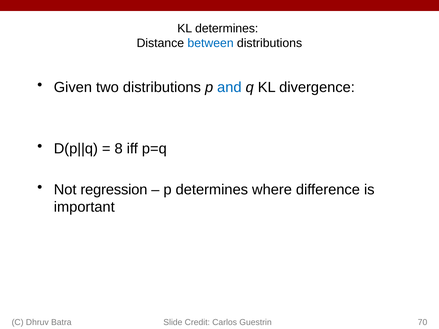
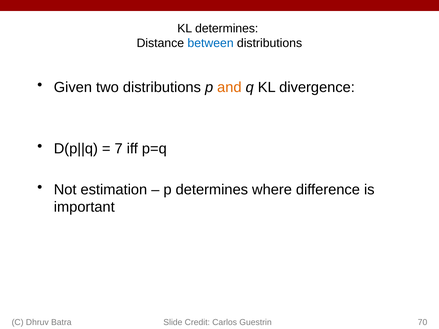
and colour: blue -> orange
8: 8 -> 7
regression: regression -> estimation
